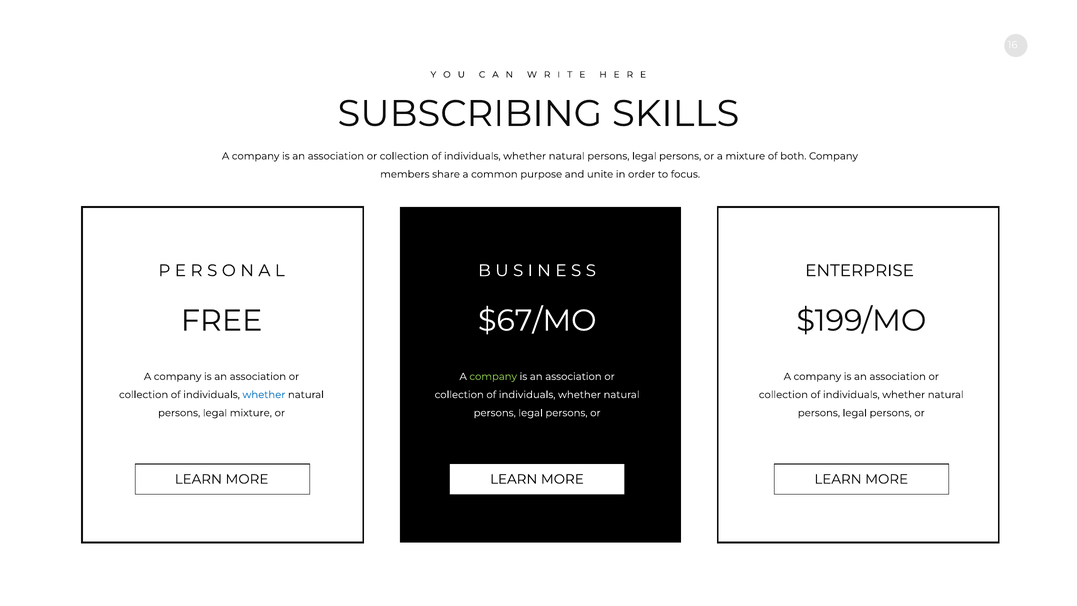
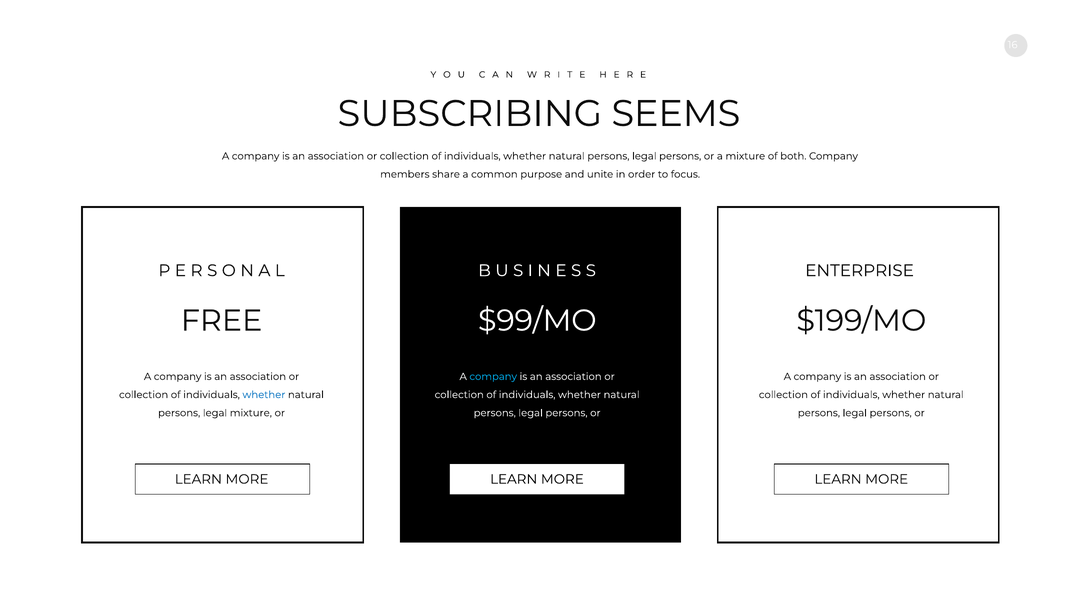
SKILLS: SKILLS -> SEEMS
$67/MO: $67/MO -> $99/MO
company at (493, 377) colour: light green -> light blue
